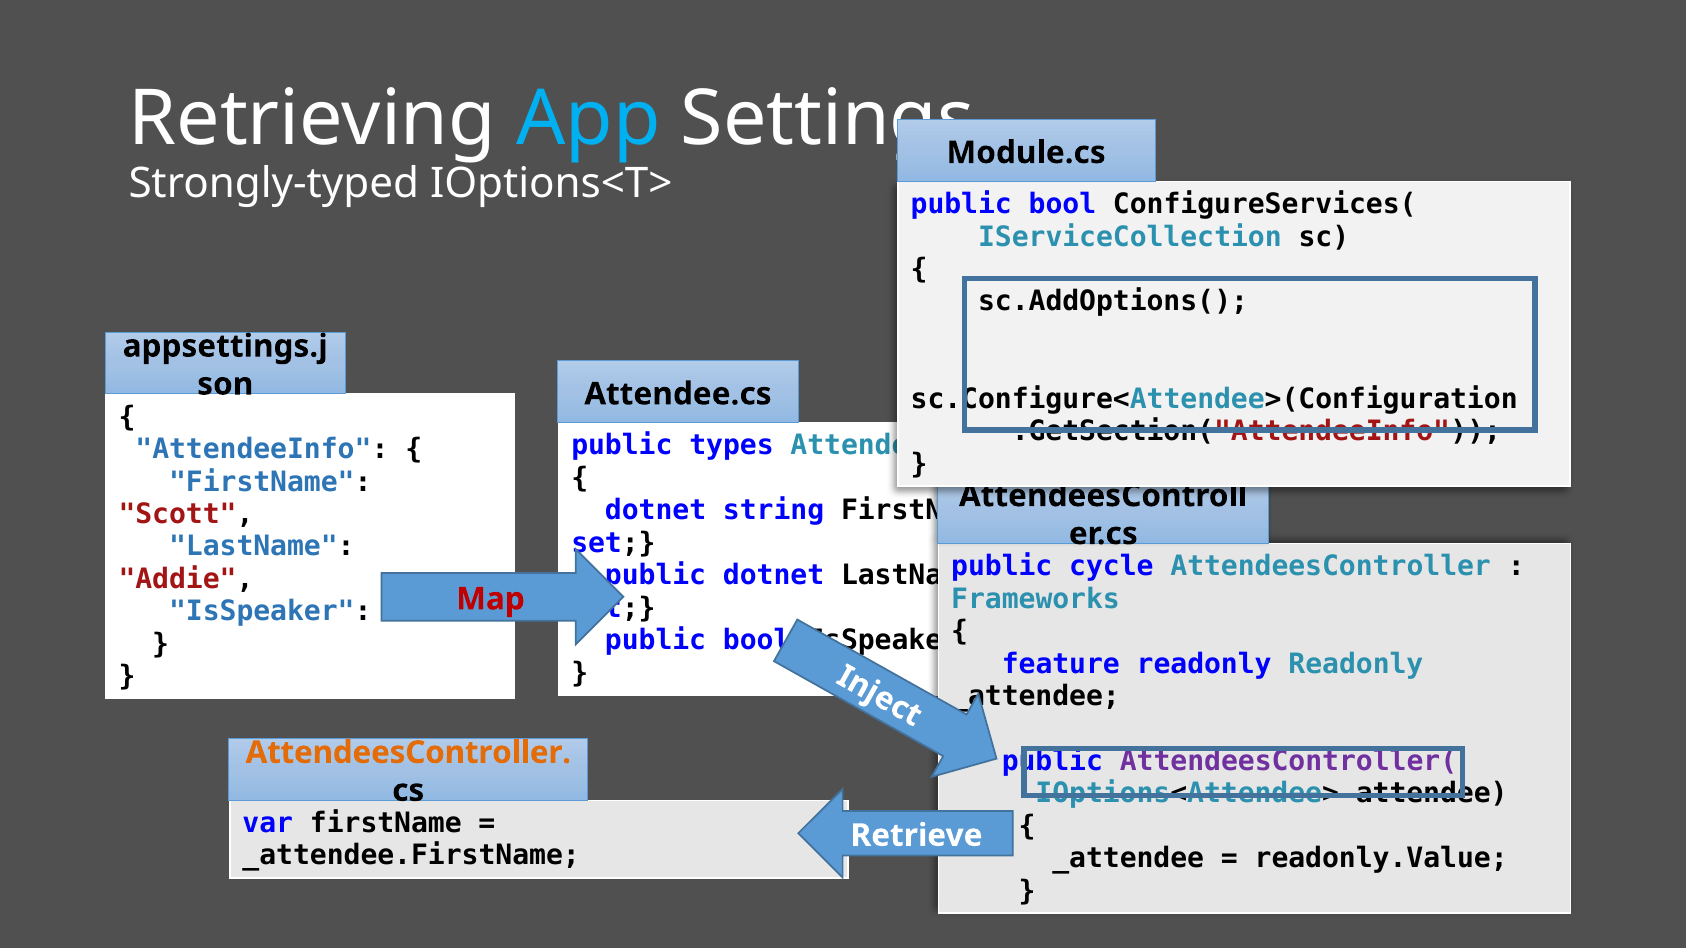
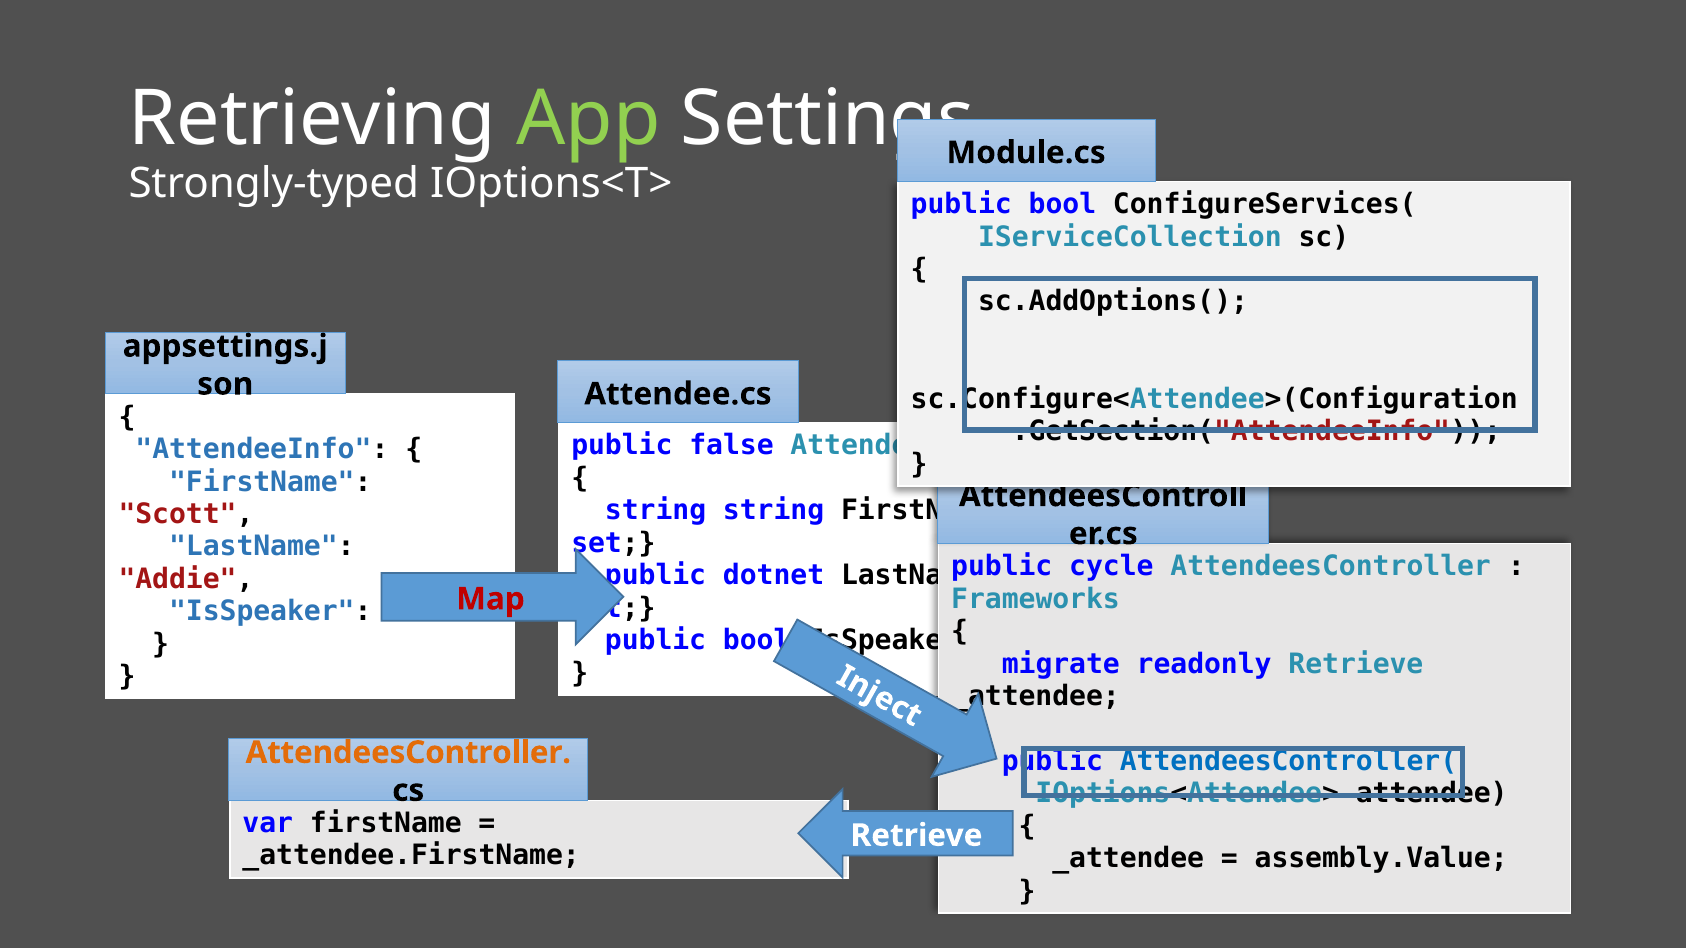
App colour: light blue -> light green
types: types -> false
dotnet at (656, 511): dotnet -> string
feature: feature -> migrate
readonly Readonly: Readonly -> Retrieve
AttendeesController( colour: purple -> blue
readonly.Value: readonly.Value -> assembly.Value
